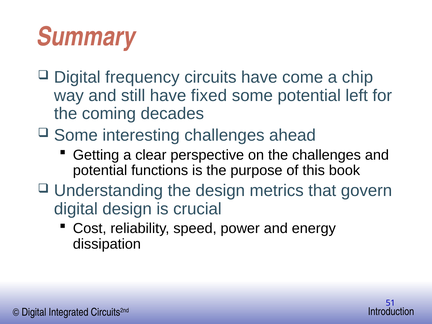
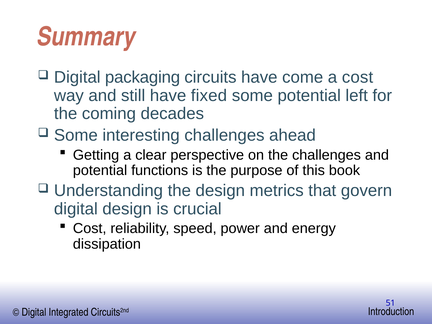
frequency: frequency -> packaging
a chip: chip -> cost
